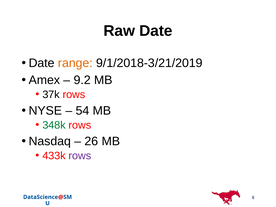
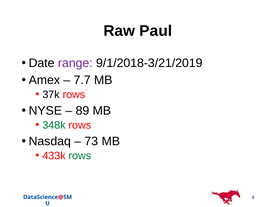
Raw Date: Date -> Paul
range colour: orange -> purple
9.2: 9.2 -> 7.7
54: 54 -> 89
26: 26 -> 73
rows at (80, 156) colour: purple -> green
